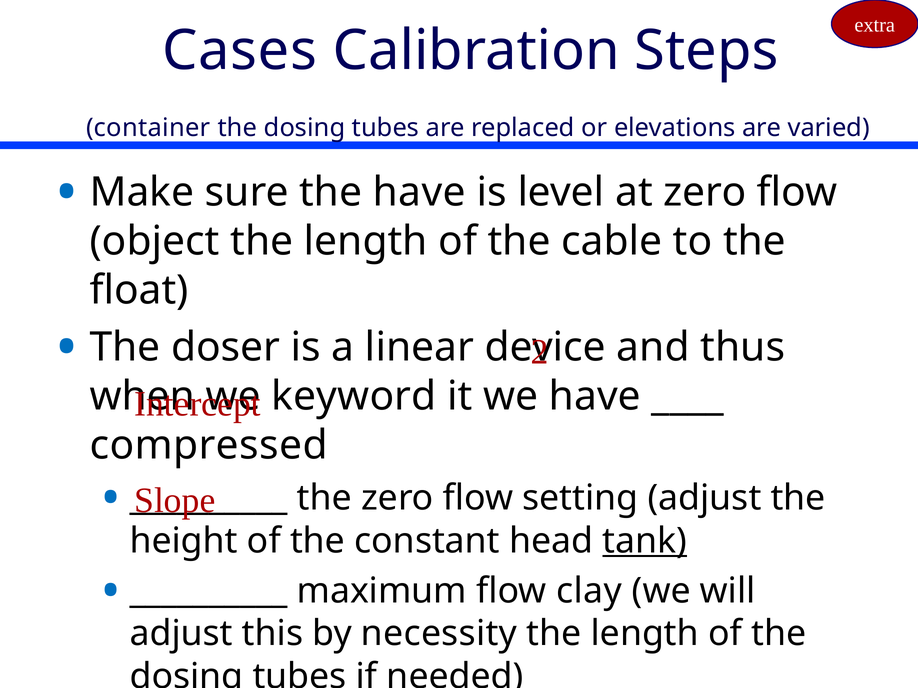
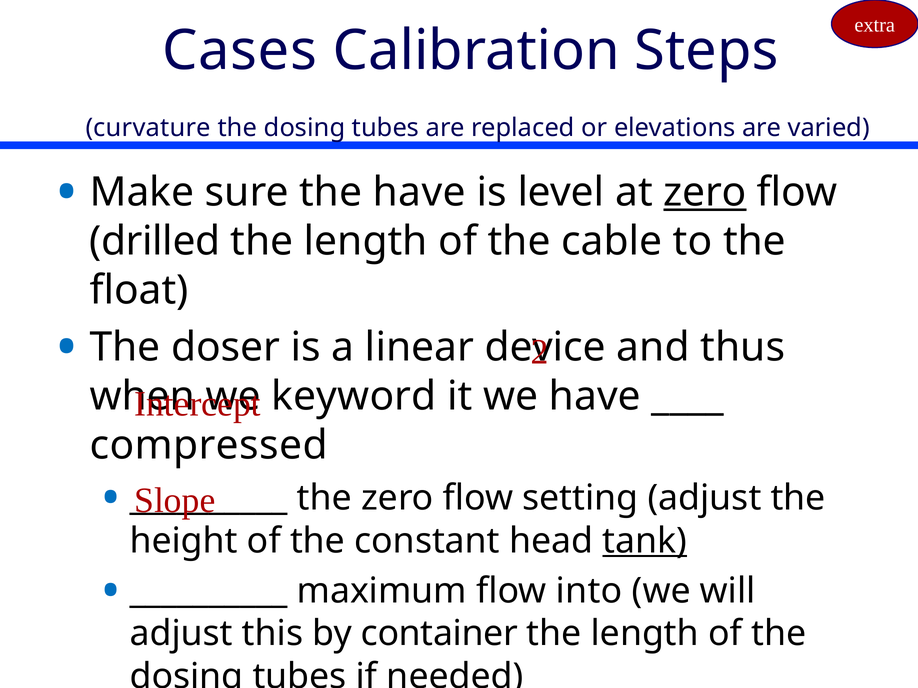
container: container -> curvature
zero at (705, 193) underline: none -> present
object: object -> drilled
clay: clay -> into
necessity: necessity -> container
